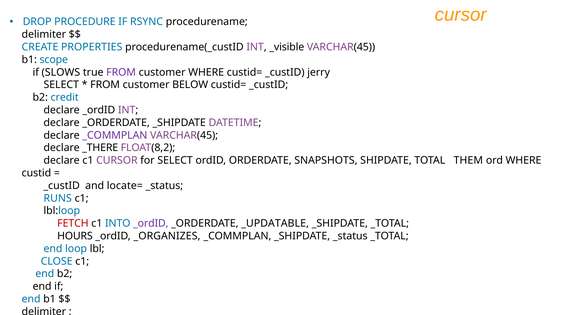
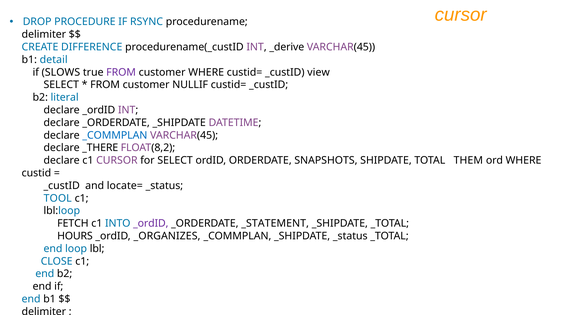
PROPERTIES: PROPERTIES -> DIFFERENCE
_visible: _visible -> _derive
scope: scope -> detail
jerry: jerry -> view
BELOW: BELOW -> NULLIF
credit: credit -> literal
_COMMPLAN at (115, 135) colour: purple -> blue
RUNS: RUNS -> TOOL
FETCH colour: red -> black
_UPDATABLE: _UPDATABLE -> _STATEMENT
